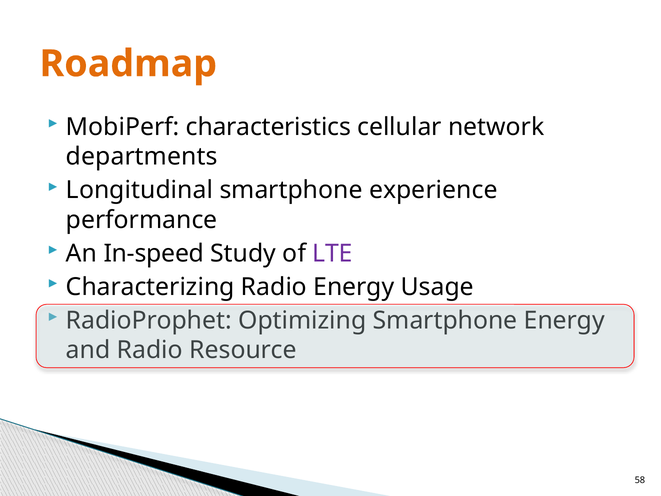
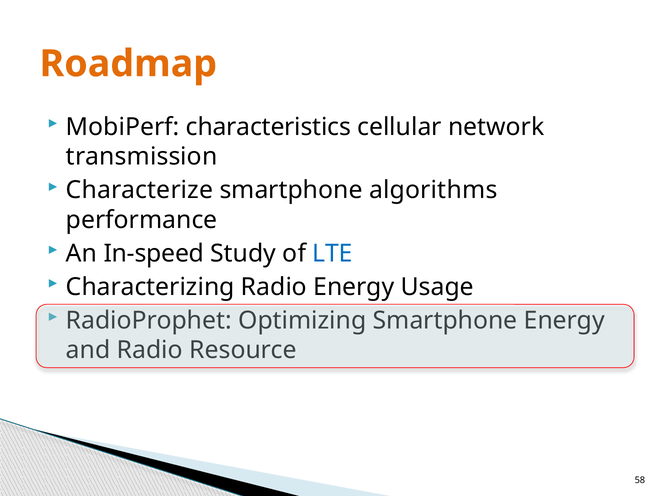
departments: departments -> transmission
Longitudinal: Longitudinal -> Characterize
experience: experience -> algorithms
LTE colour: purple -> blue
